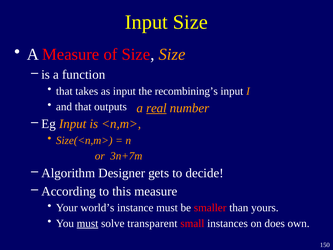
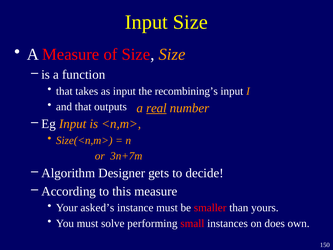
world’s: world’s -> asked’s
must at (88, 223) underline: present -> none
transparent: transparent -> performing
